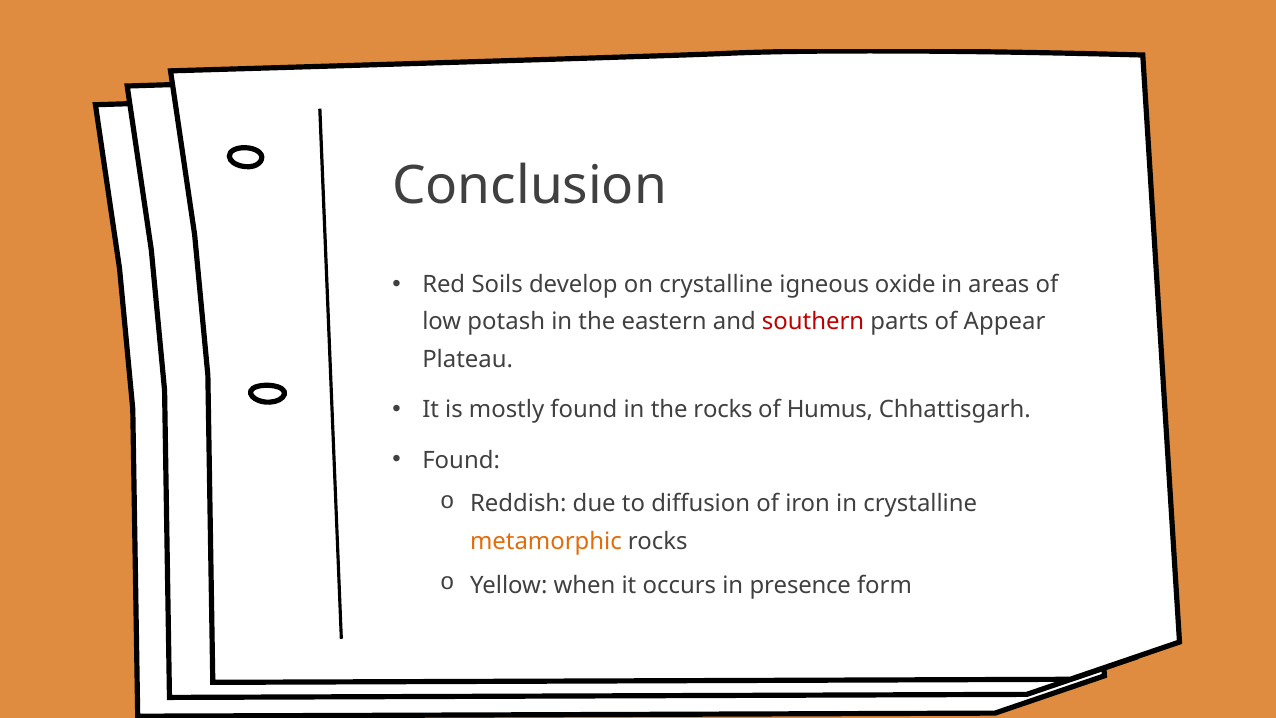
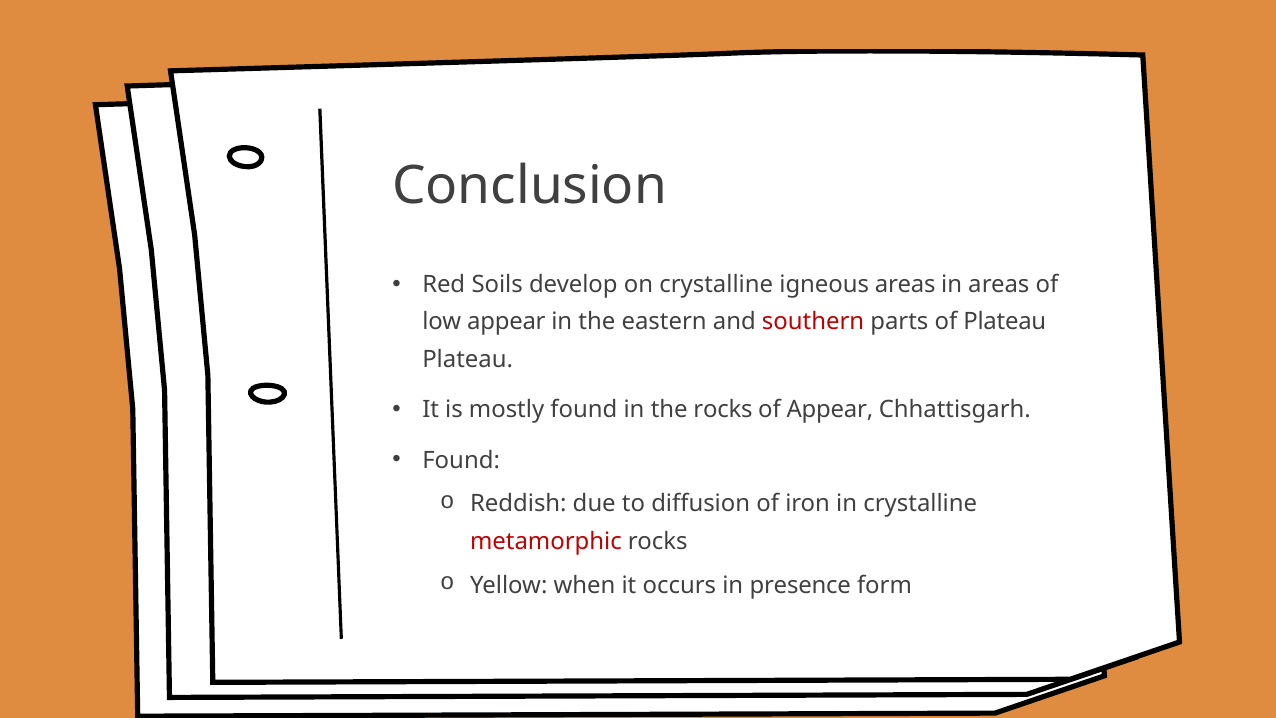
igneous oxide: oxide -> areas
low potash: potash -> appear
of Appear: Appear -> Plateau
of Humus: Humus -> Appear
metamorphic colour: orange -> red
